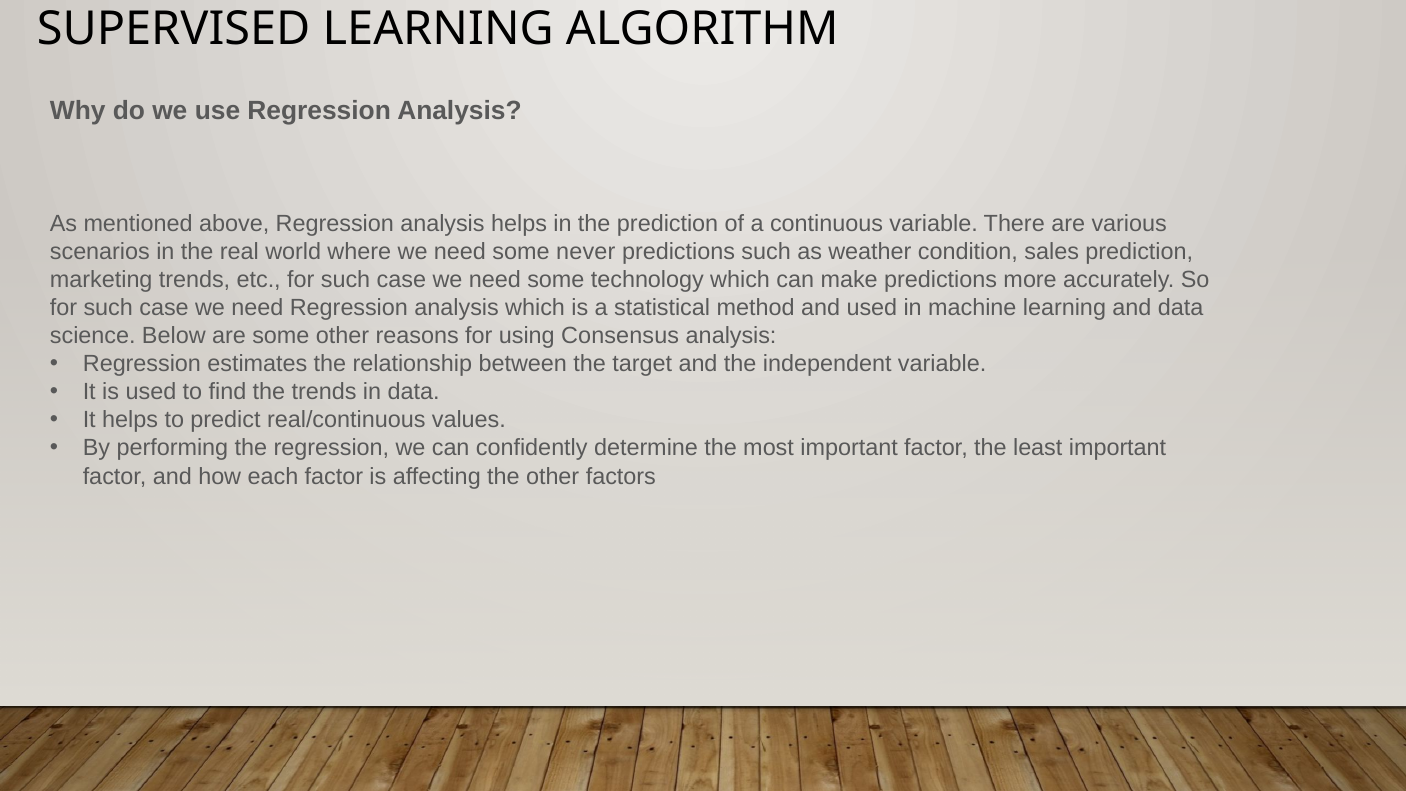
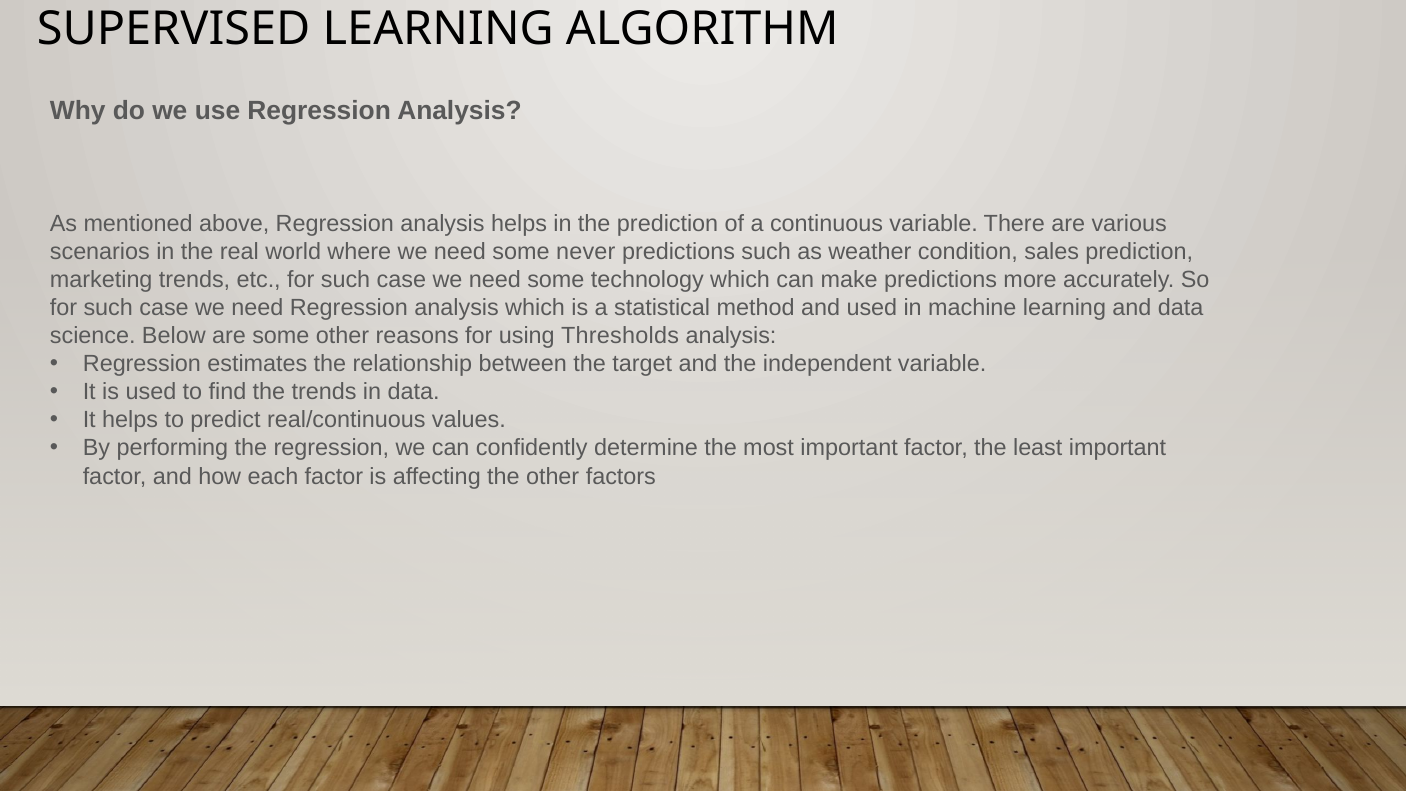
Consensus: Consensus -> Thresholds
